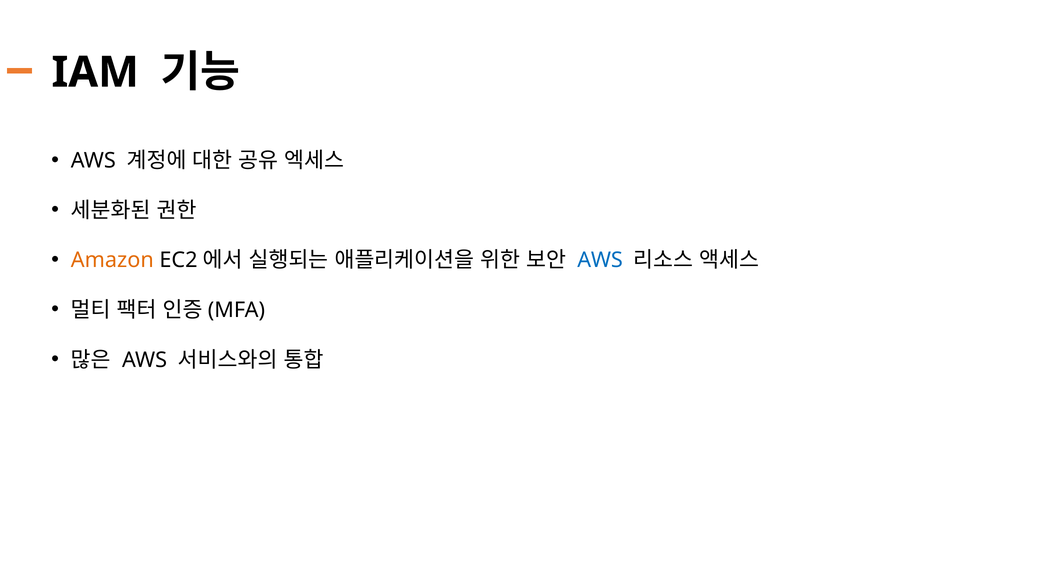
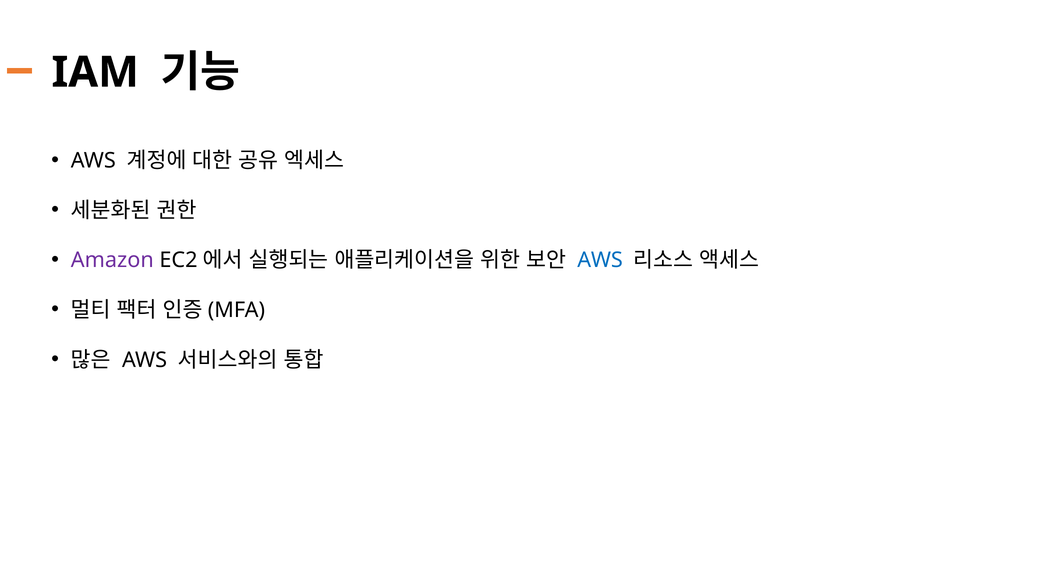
Amazon colour: orange -> purple
